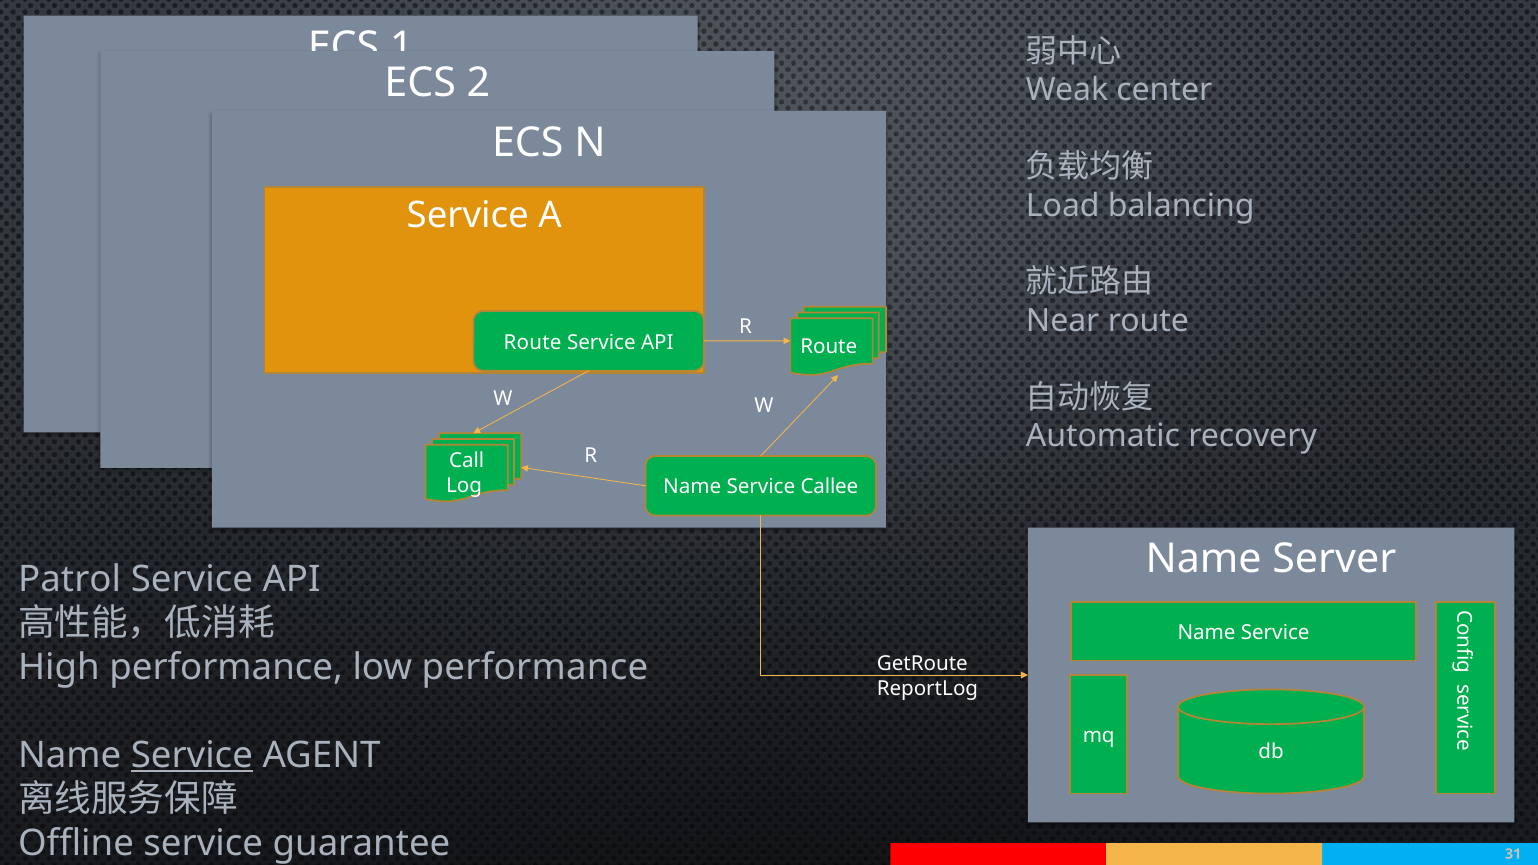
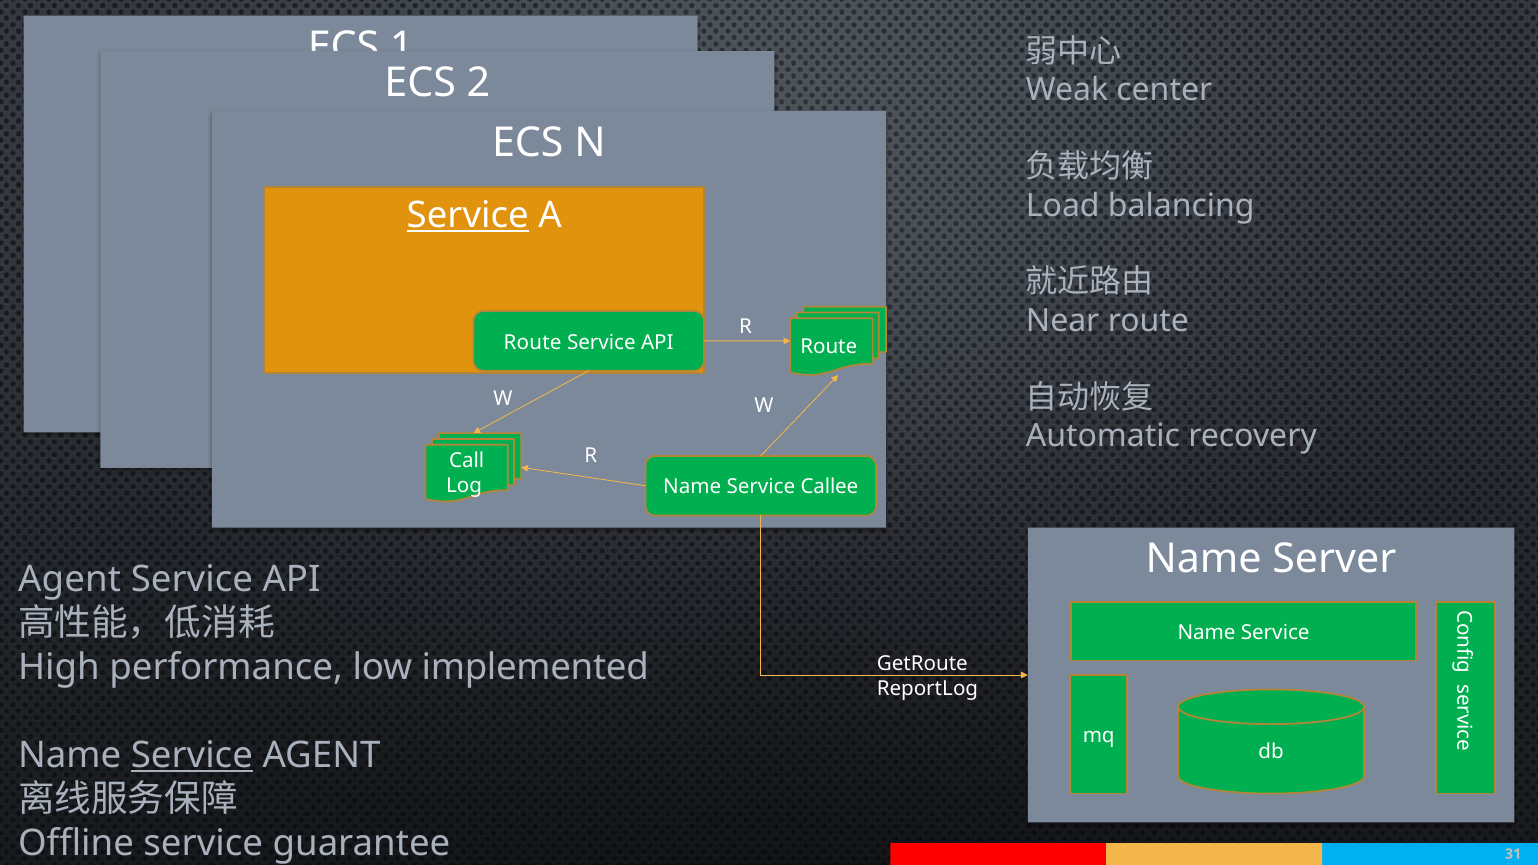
Service at (468, 215) underline: none -> present
Patrol at (70, 580): Patrol -> Agent
low performance: performance -> implemented
